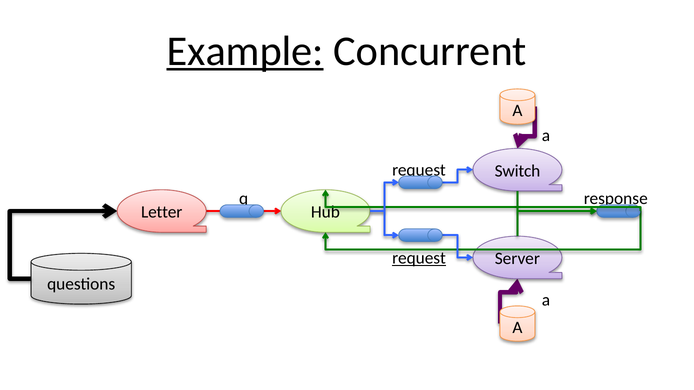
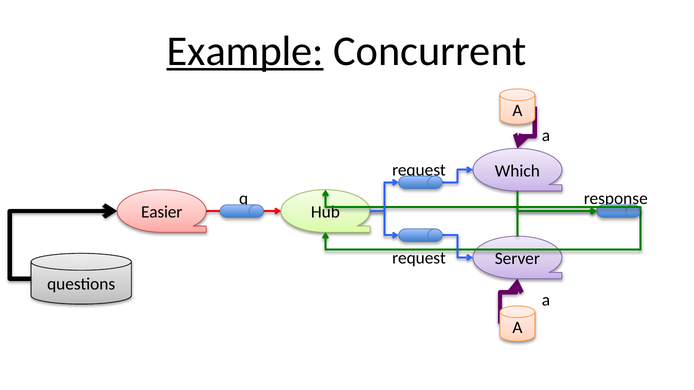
Switch: Switch -> Which
Letter: Letter -> Easier
request at (419, 258) underline: present -> none
